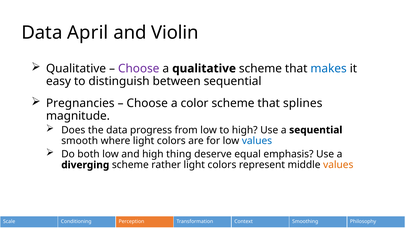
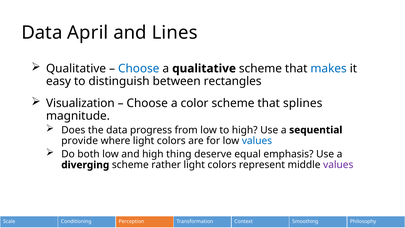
Violin: Violin -> Lines
Choose at (139, 68) colour: purple -> blue
between sequential: sequential -> rectangles
Pregnancies: Pregnancies -> Visualization
smooth: smooth -> provide
values at (338, 165) colour: orange -> purple
